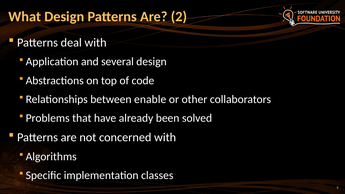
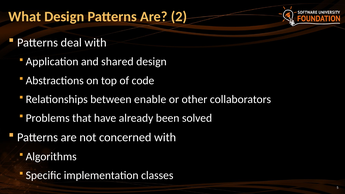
several: several -> shared
